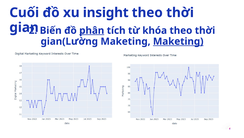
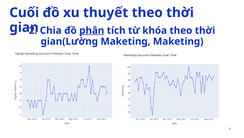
insight: insight -> thuyết
Biến: Biến -> Chia
Maketing at (178, 41) underline: present -> none
